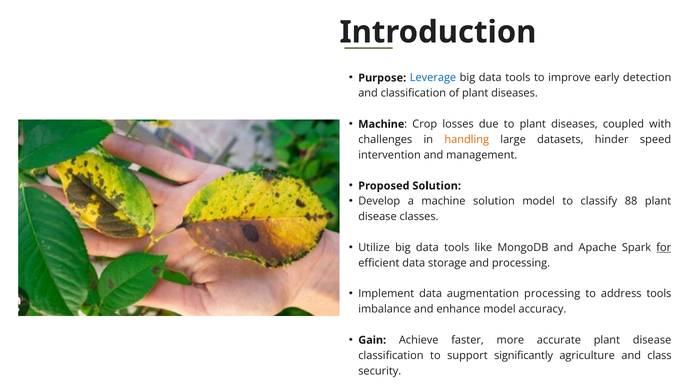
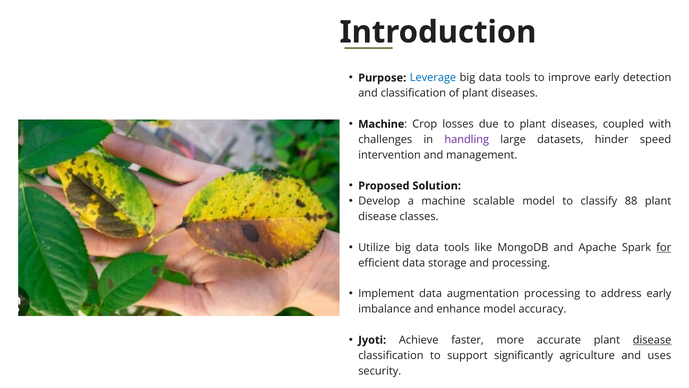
handling colour: orange -> purple
machine solution: solution -> scalable
address tools: tools -> early
Gain: Gain -> Jyoti
disease at (652, 340) underline: none -> present
class: class -> uses
